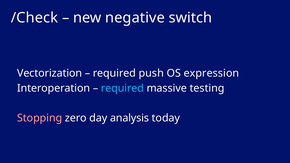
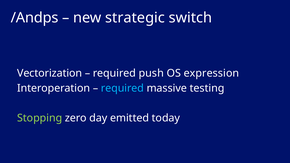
/Check: /Check -> /Andps
negative: negative -> strategic
Stopping colour: pink -> light green
analysis: analysis -> emitted
